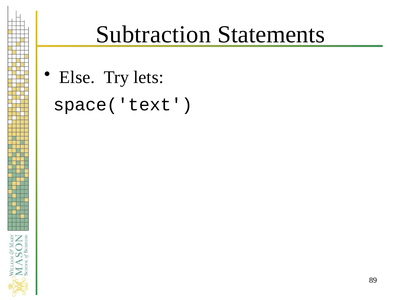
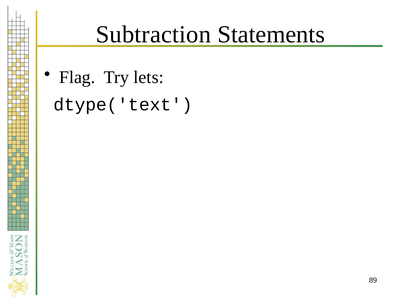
Else: Else -> Flag
space('text: space('text -> dtype('text
